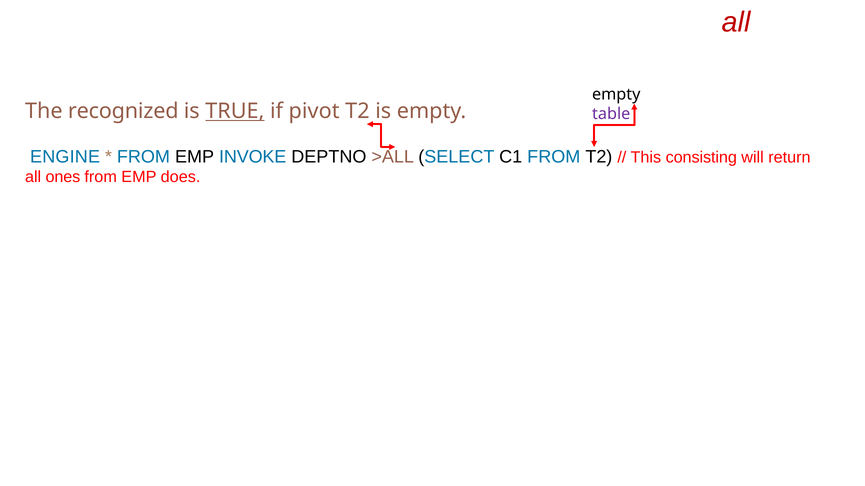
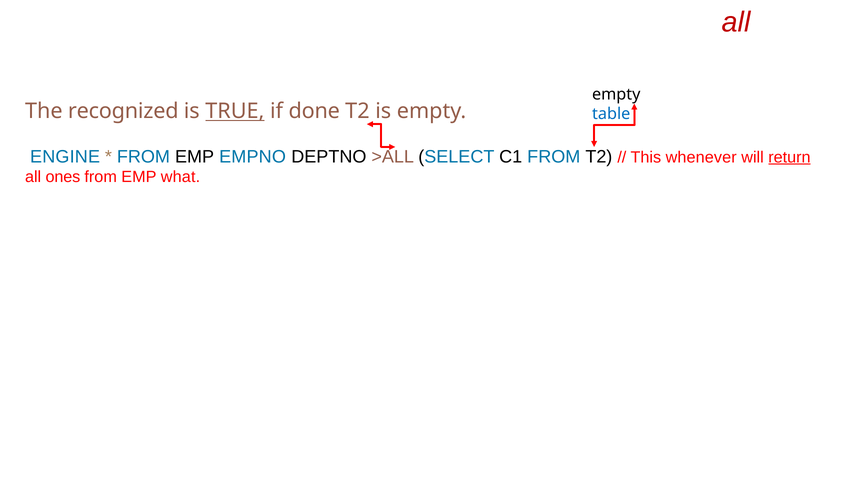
pivot: pivot -> done
table colour: purple -> blue
INVOKE: INVOKE -> EMPNO
consisting: consisting -> whenever
return underline: none -> present
does: does -> what
